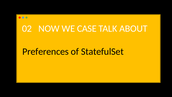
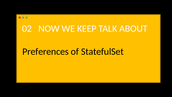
CASE: CASE -> KEEP
